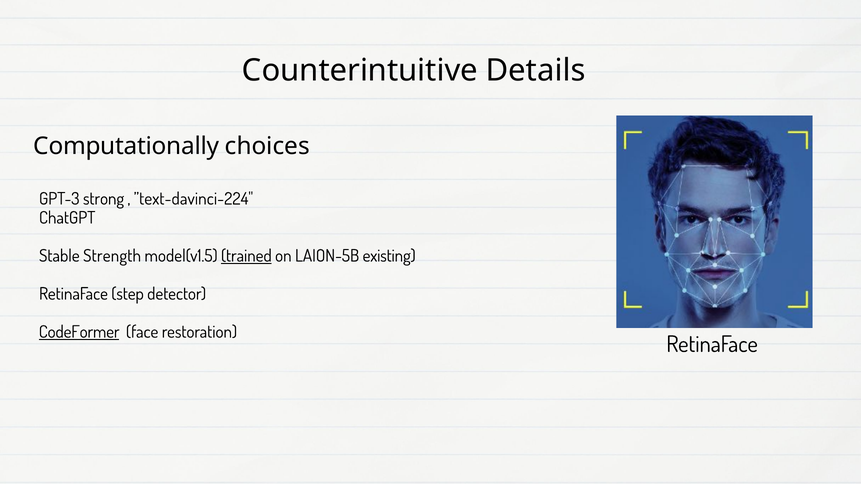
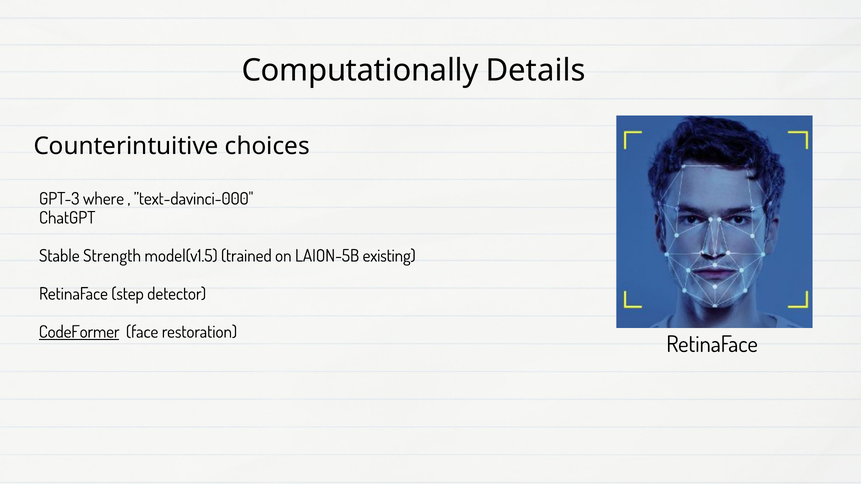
Counterintuitive: Counterintuitive -> Computationally
Computationally: Computationally -> Counterintuitive
strong: strong -> where
”text-davinci-224: ”text-davinci-224 -> ”text-davinci-000
trained underline: present -> none
